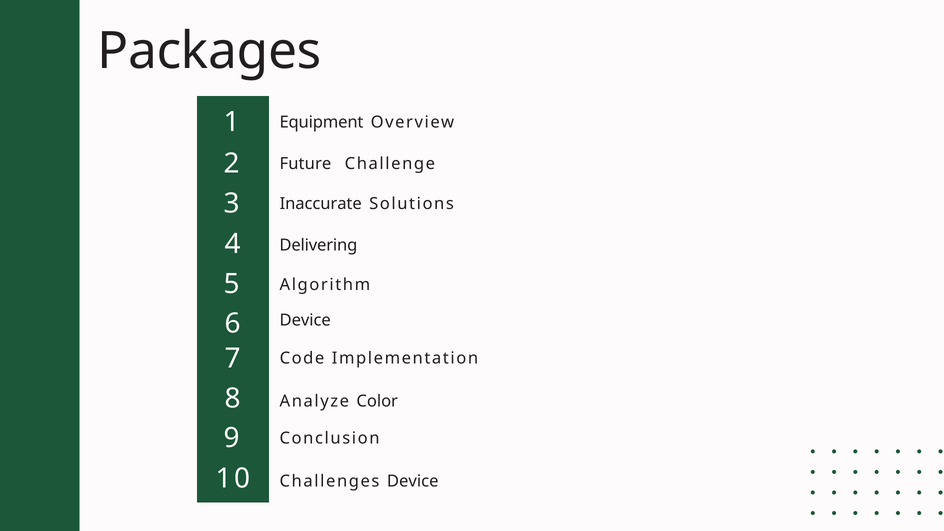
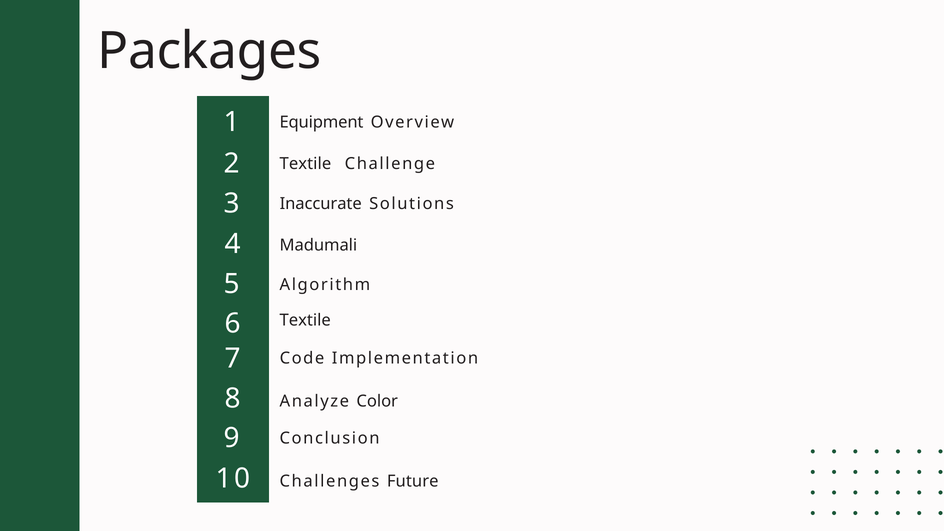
Future at (305, 164): Future -> Textile
Delivering: Delivering -> Madumali
Device at (305, 320): Device -> Textile
Challenges Device: Device -> Future
